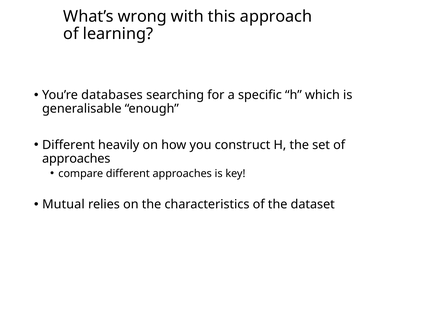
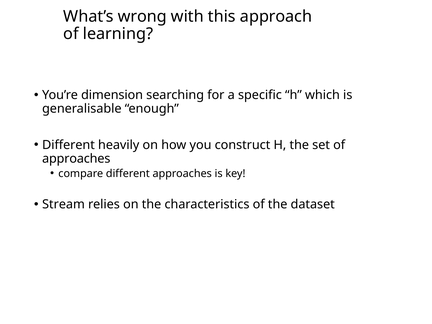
databases: databases -> dimension
Mutual: Mutual -> Stream
